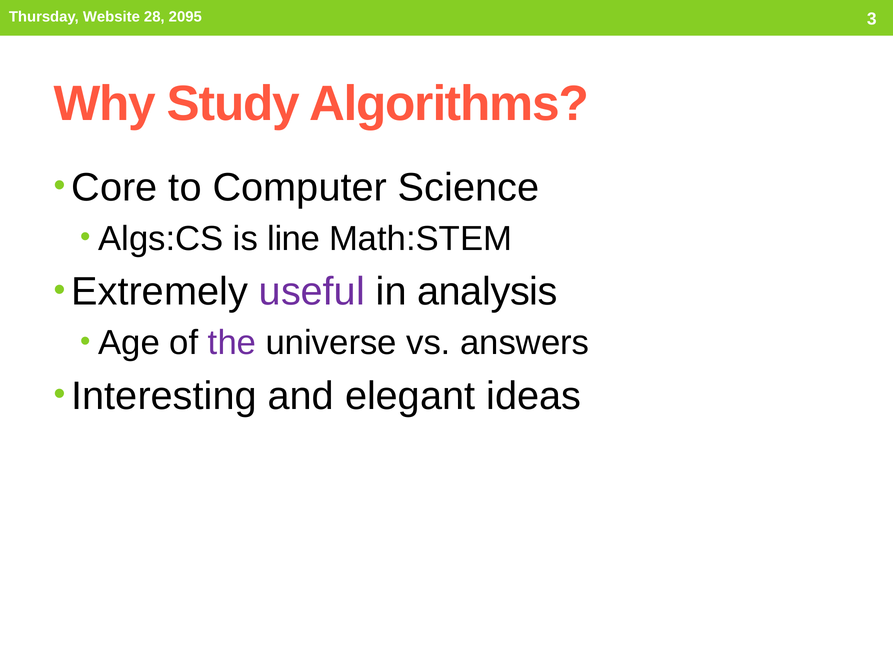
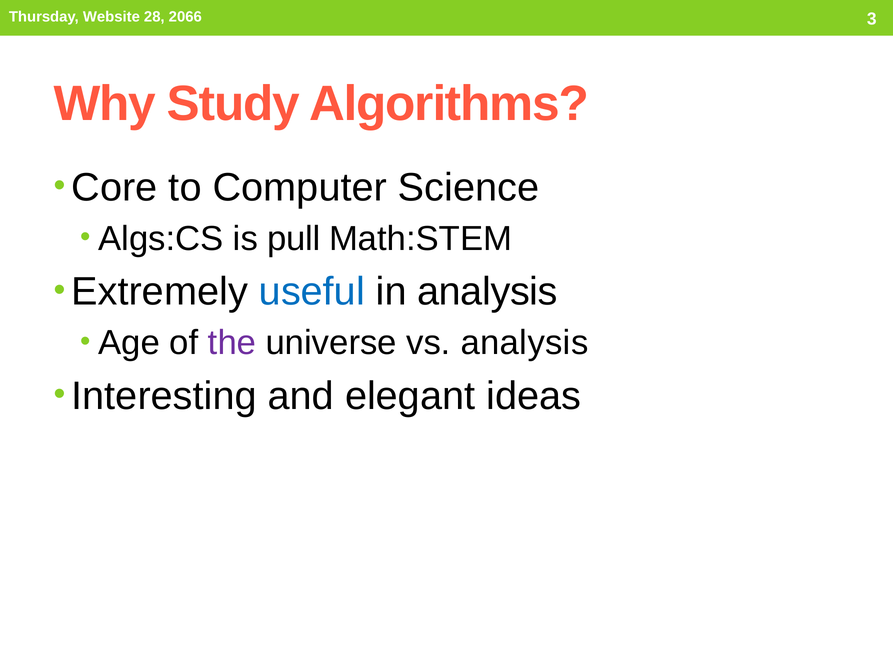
2095: 2095 -> 2066
line: line -> pull
useful colour: purple -> blue
vs answers: answers -> analysis
